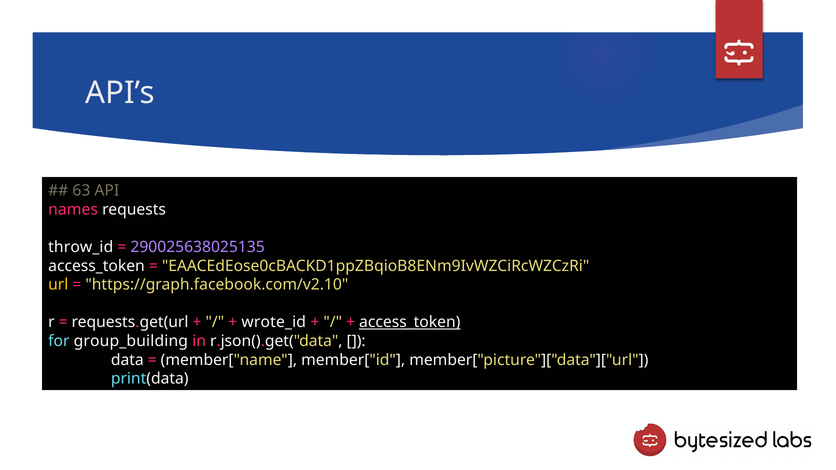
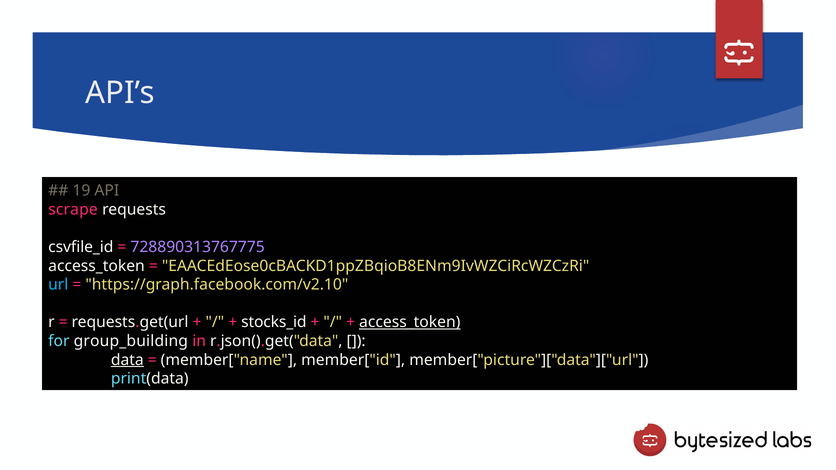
63: 63 -> 19
names: names -> scrape
throw_id: throw_id -> csvfile_id
290025638025135: 290025638025135 -> 728890313767775
url colour: yellow -> light blue
wrote_id: wrote_id -> stocks_id
data underline: none -> present
